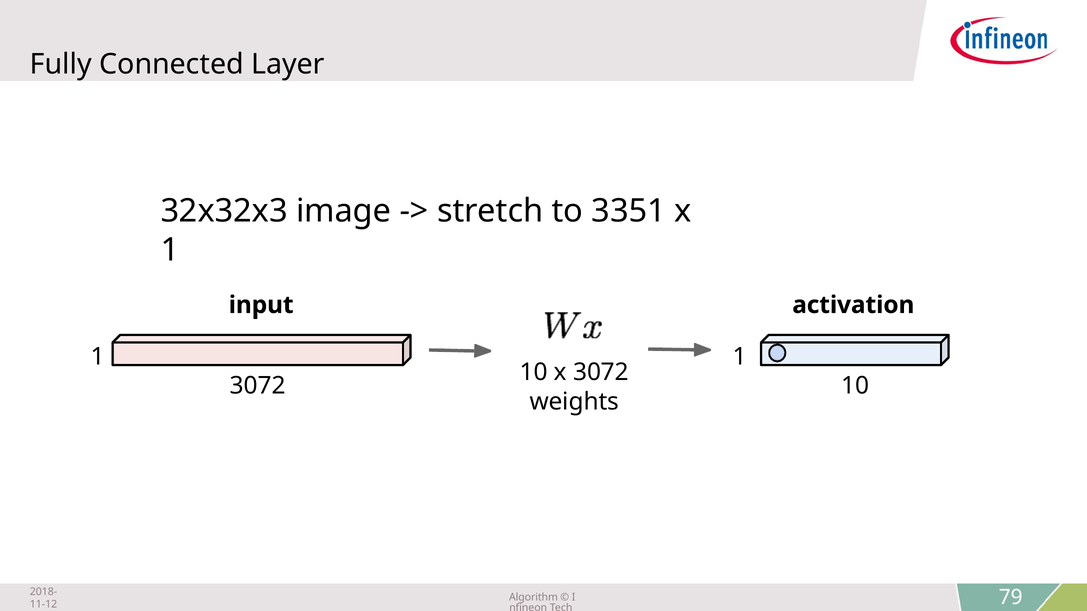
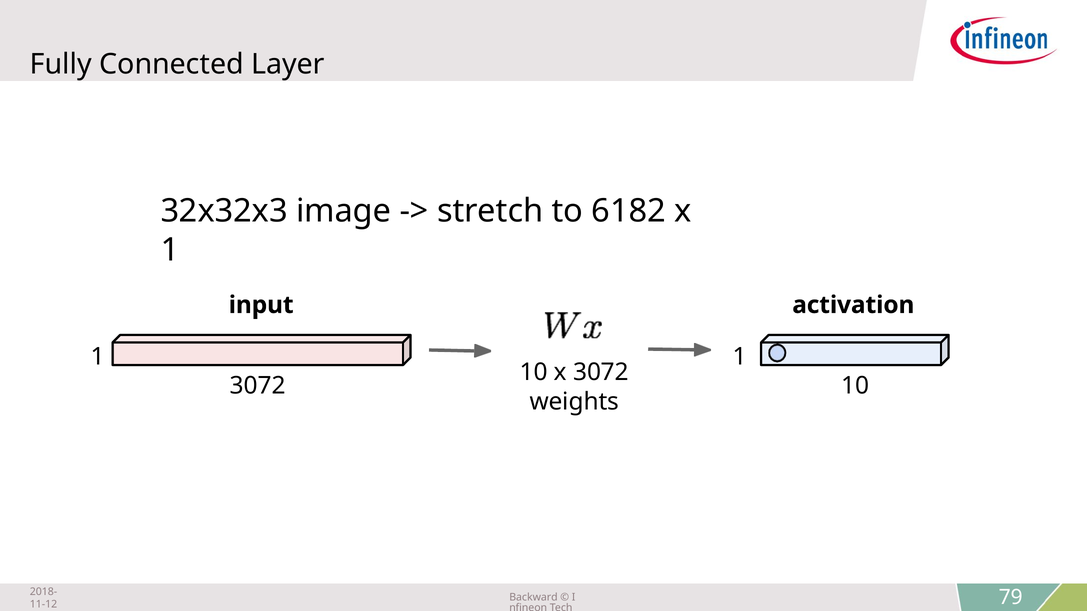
3351: 3351 -> 6182
Algorithm: Algorithm -> Backward
